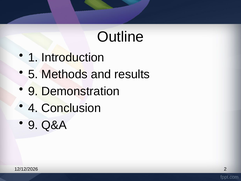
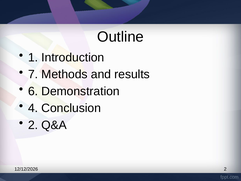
5: 5 -> 7
9 at (33, 91): 9 -> 6
9 at (33, 125): 9 -> 2
